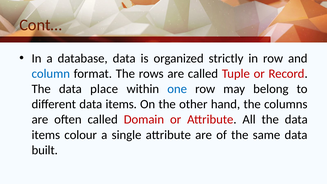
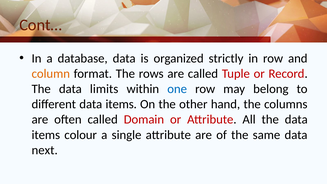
column colour: blue -> orange
place: place -> limits
built: built -> next
